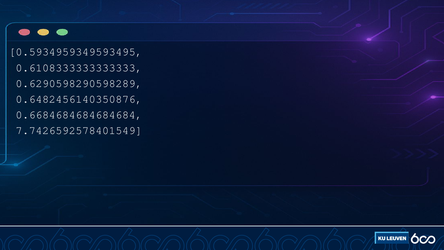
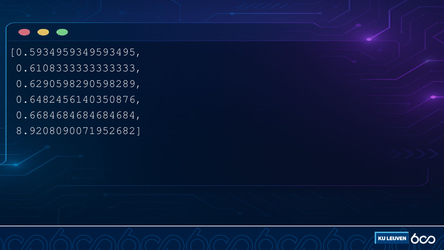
7.7426592578401549: 7.7426592578401549 -> 8.9208090071952682
